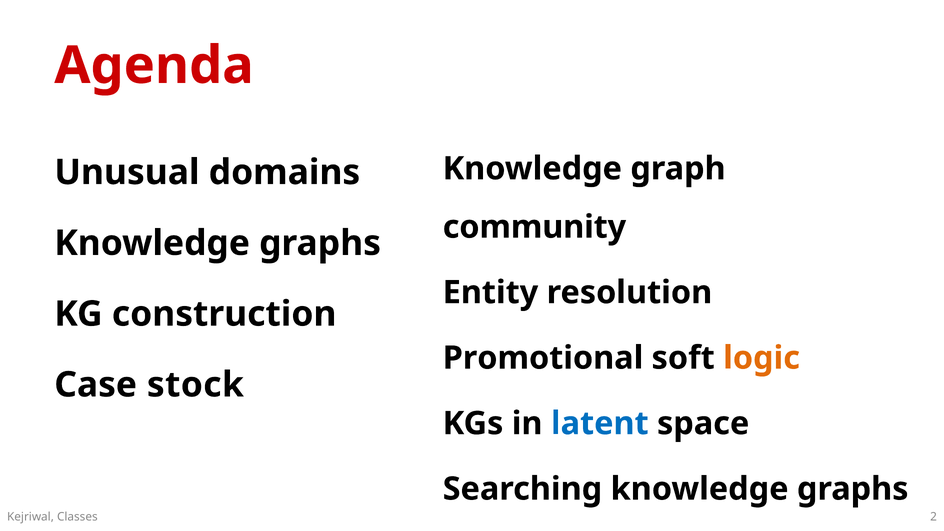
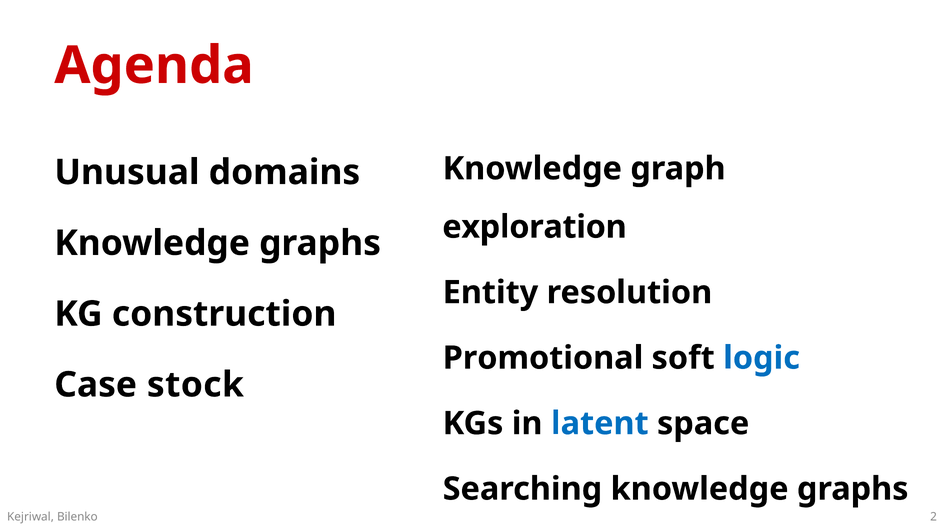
community: community -> exploration
logic colour: orange -> blue
Classes: Classes -> Bilenko
